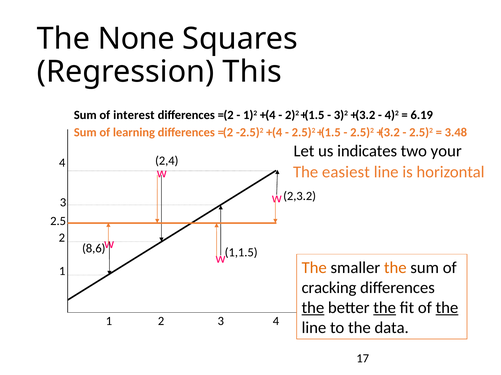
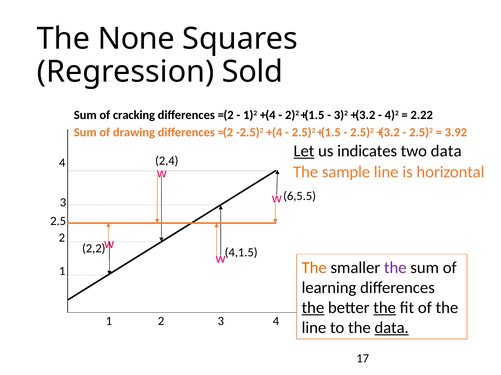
This: This -> Sold
interest: interest -> cracking
6.19: 6.19 -> 2.22
learning: learning -> drawing
3.48: 3.48 -> 3.92
Let underline: none -> present
two your: your -> data
easiest: easiest -> sample
2,3.2: 2,3.2 -> 6,5.5
8,6: 8,6 -> 2,2
1,1.5: 1,1.5 -> 4,1.5
the at (395, 268) colour: orange -> purple
cracking: cracking -> learning
the at (447, 308) underline: present -> none
data at (392, 328) underline: none -> present
